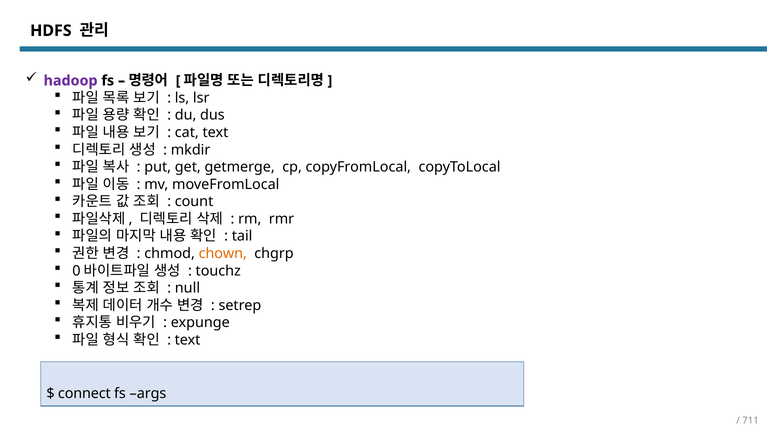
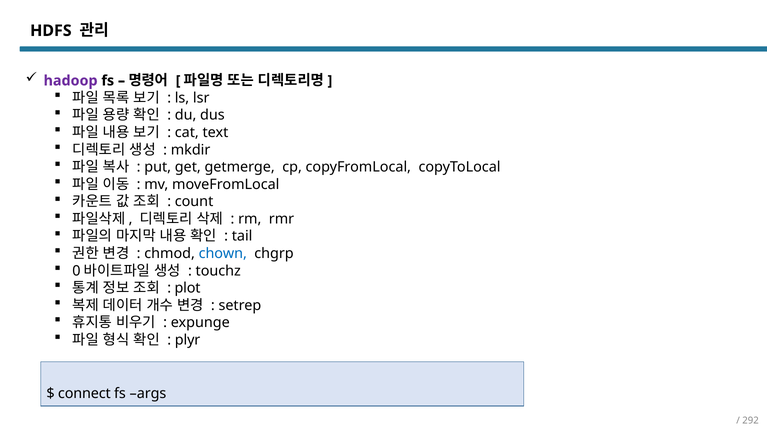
chown colour: orange -> blue
null: null -> plot
text at (188, 339): text -> plyr
711: 711 -> 292
